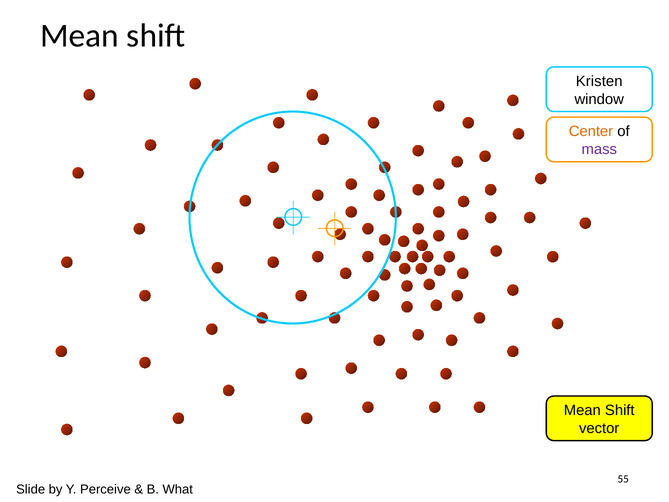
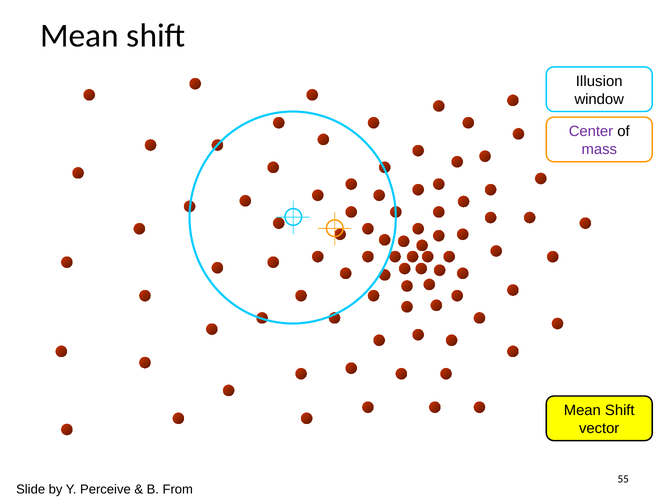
Kristen: Kristen -> Illusion
Center colour: orange -> purple
What: What -> From
